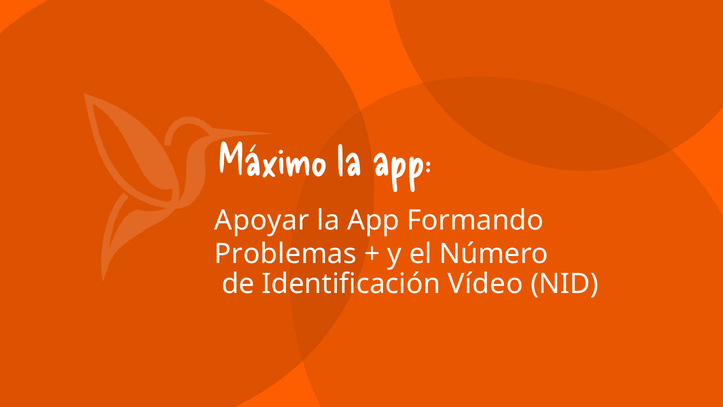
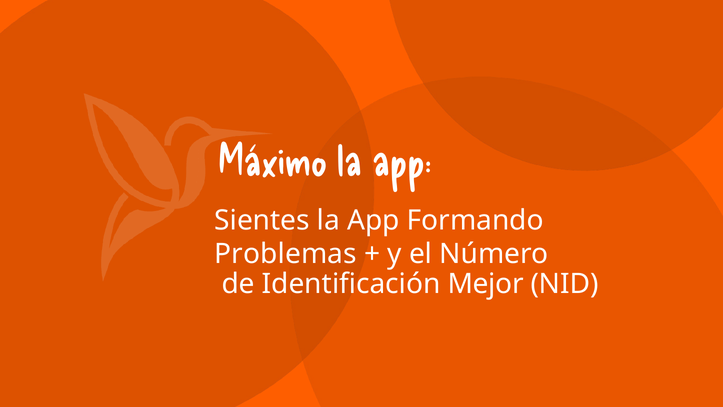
Apoyar: Apoyar -> Sientes
Vídeo: Vídeo -> Mejor
